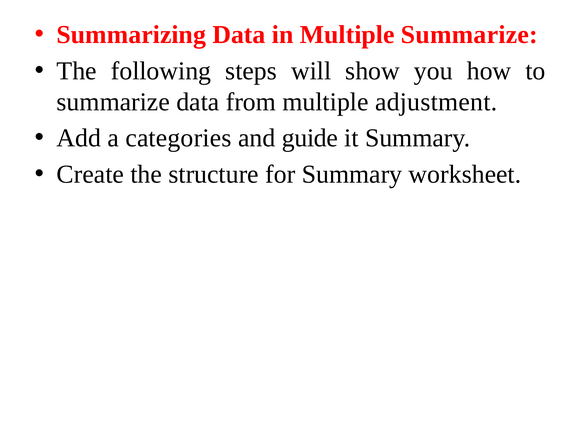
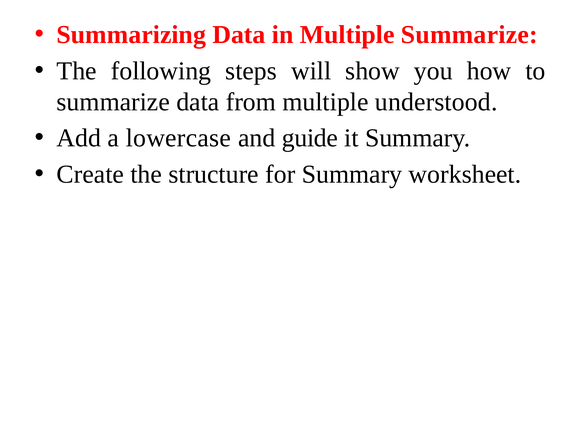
adjustment: adjustment -> understood
categories: categories -> lowercase
